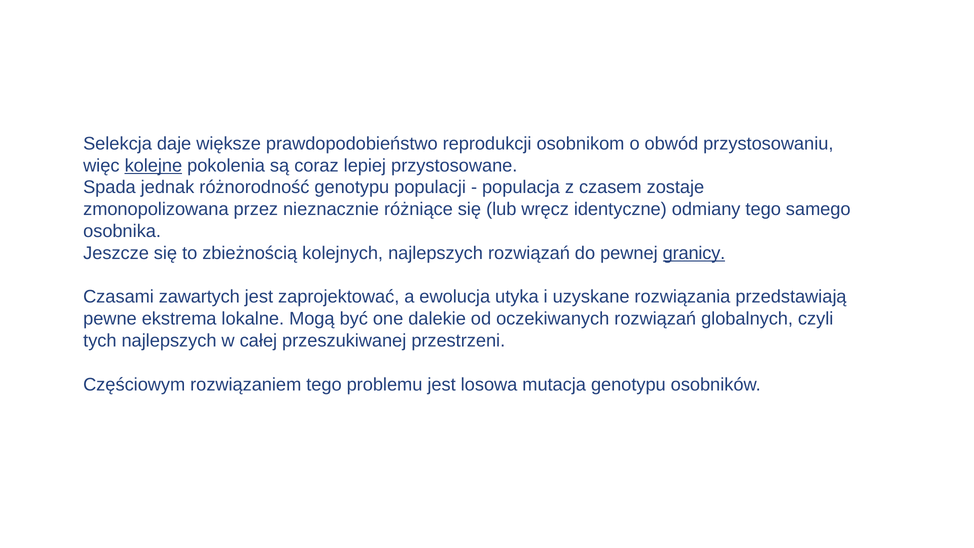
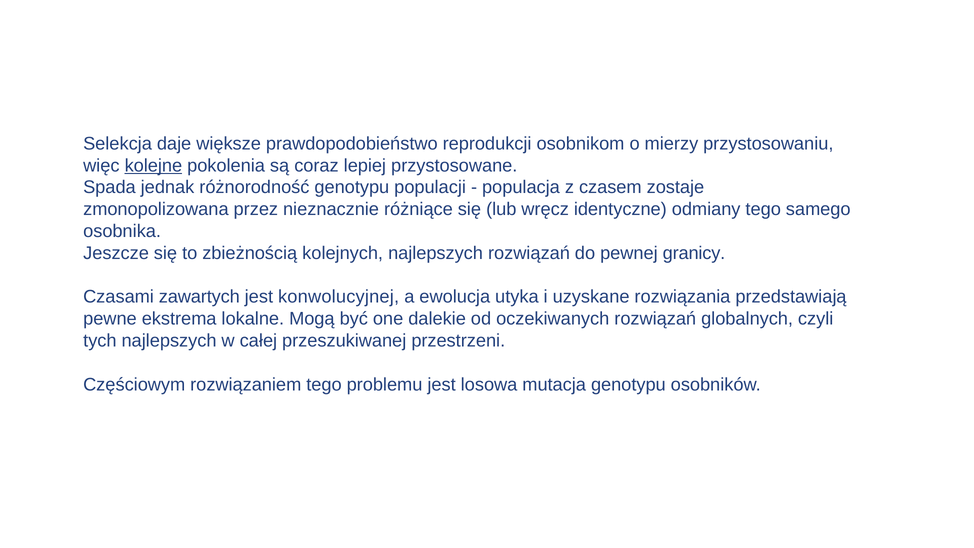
obwód: obwód -> mierzy
granicy underline: present -> none
zaprojektować: zaprojektować -> konwolucyjnej
